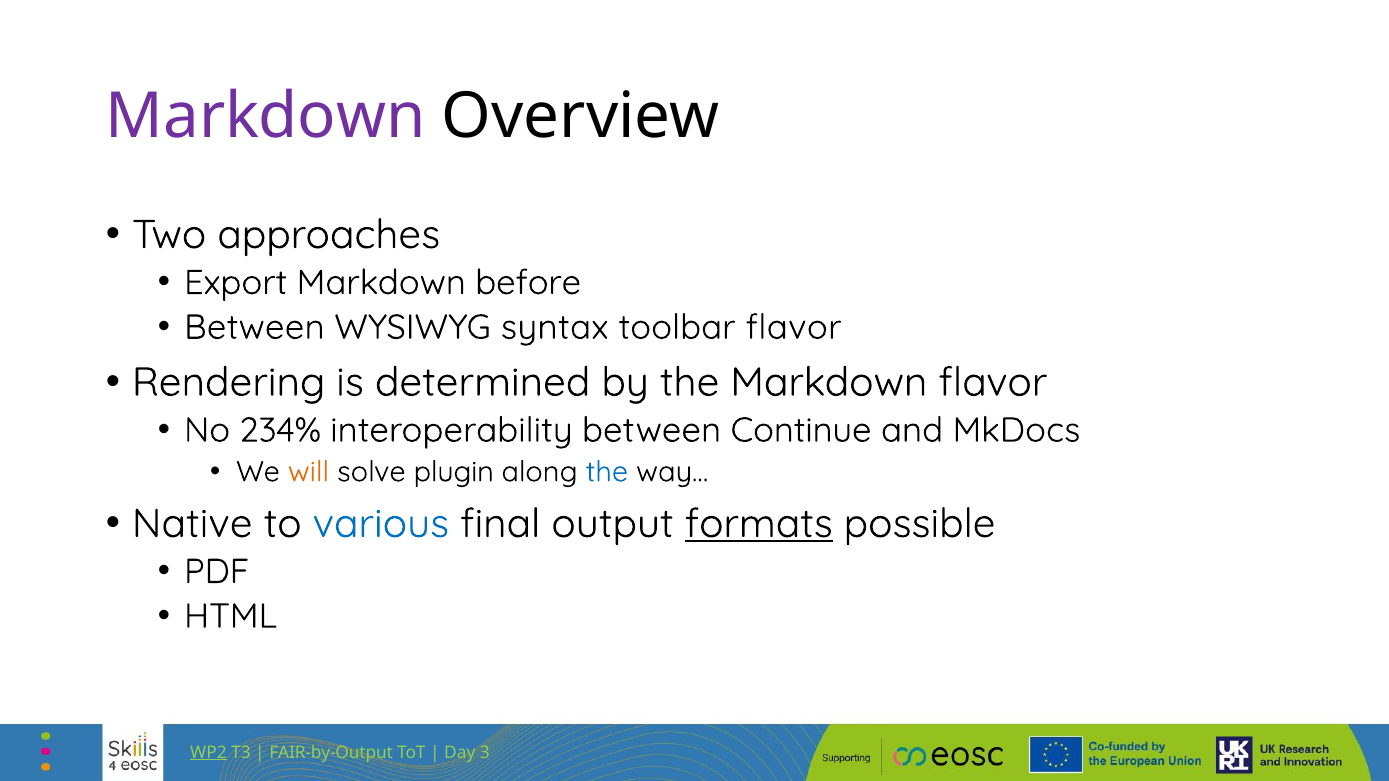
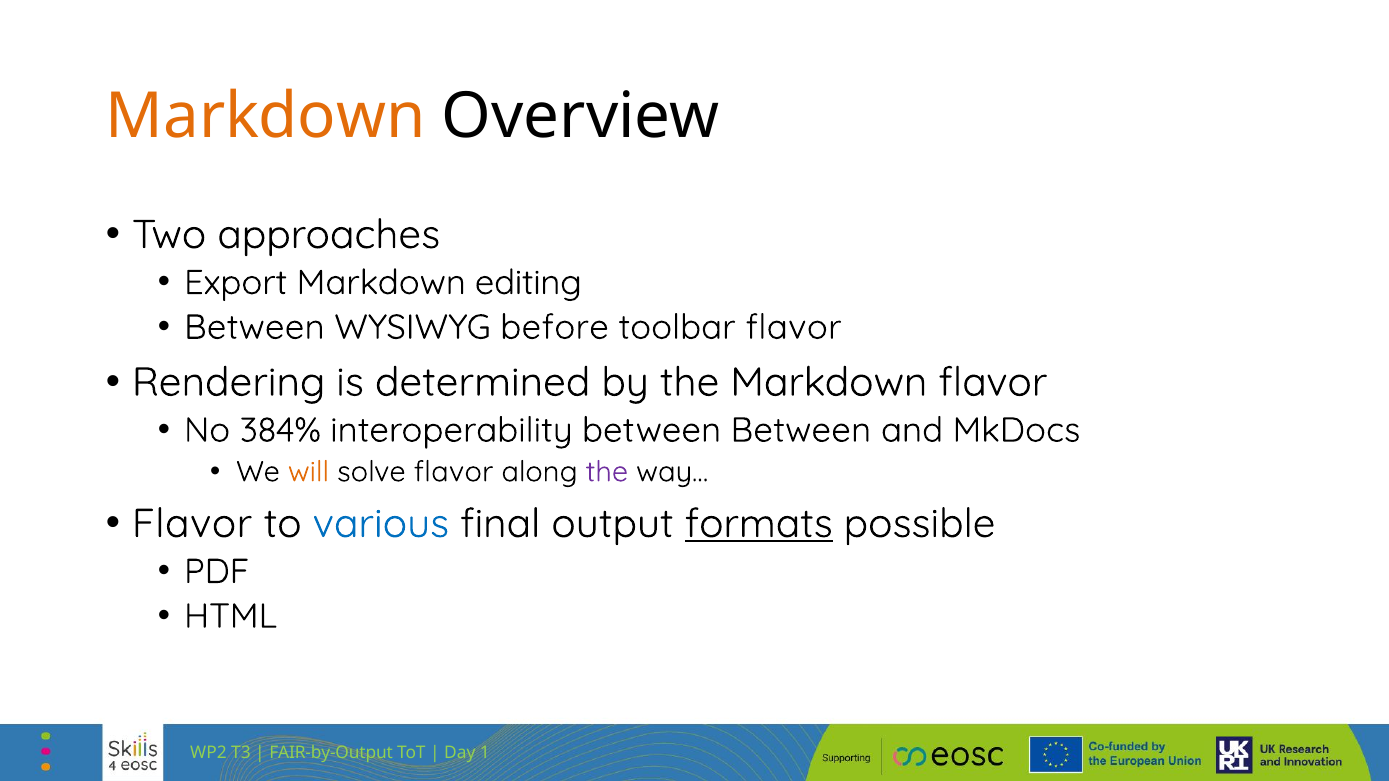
Markdown at (266, 117) colour: purple -> orange
before: before -> editing
syntax: syntax -> before
234%: 234% -> 384%
between Continue: Continue -> Between
solve plugin: plugin -> flavor
the at (607, 472) colour: blue -> purple
Native at (192, 524): Native -> Flavor
WP2 underline: present -> none
3: 3 -> 1
